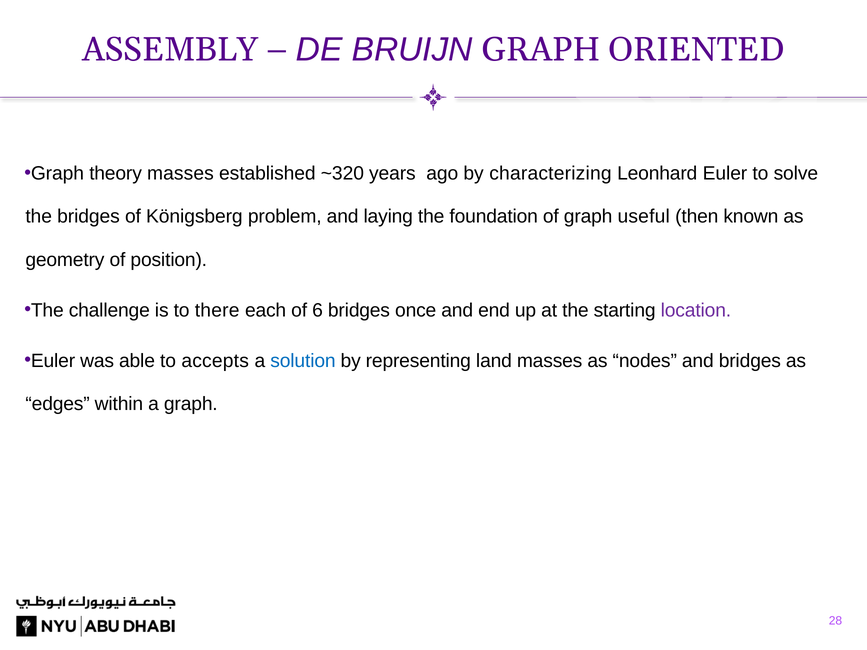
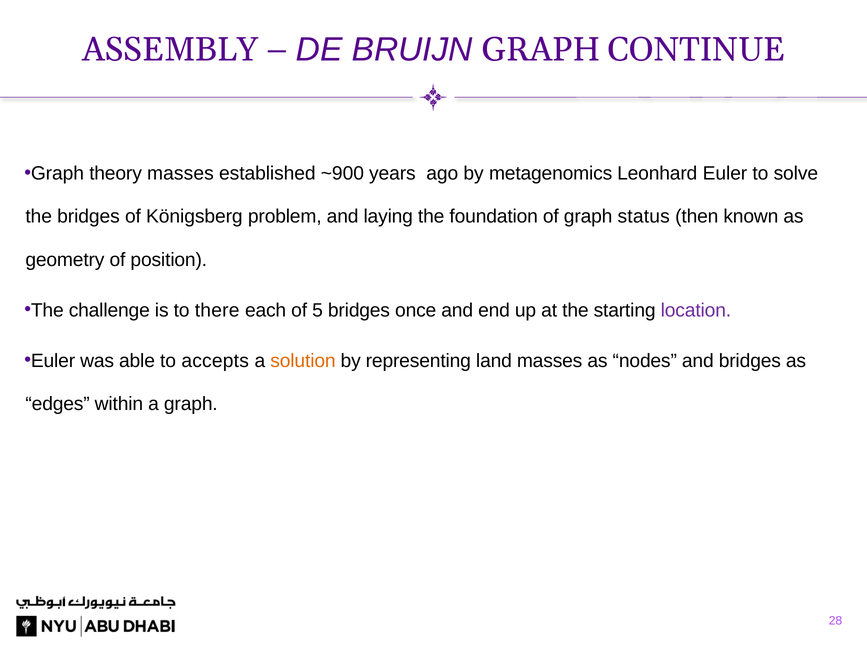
ORIENTED: ORIENTED -> CONTINUE
~320: ~320 -> ~900
characterizing: characterizing -> metagenomics
useful: useful -> status
6: 6 -> 5
solution colour: blue -> orange
